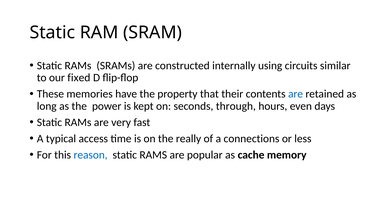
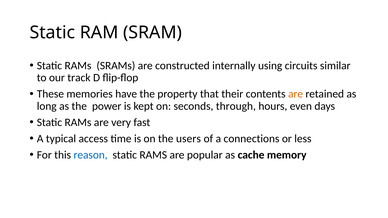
fixed: fixed -> track
are at (296, 94) colour: blue -> orange
really: really -> users
